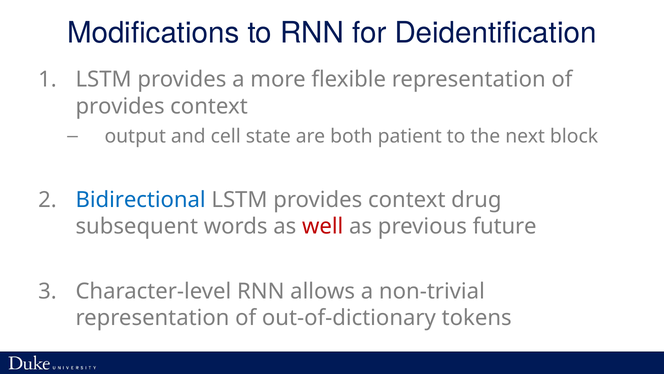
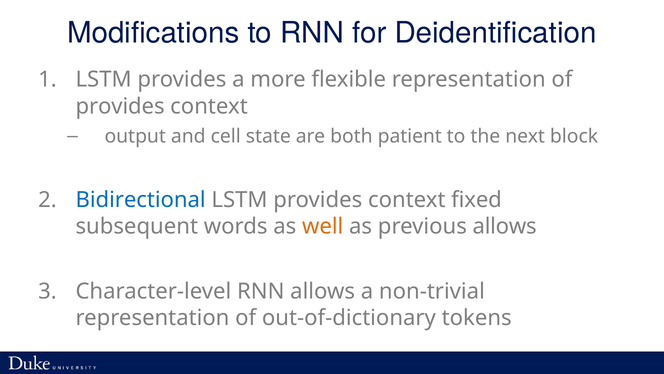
drug: drug -> fixed
well colour: red -> orange
previous future: future -> allows
